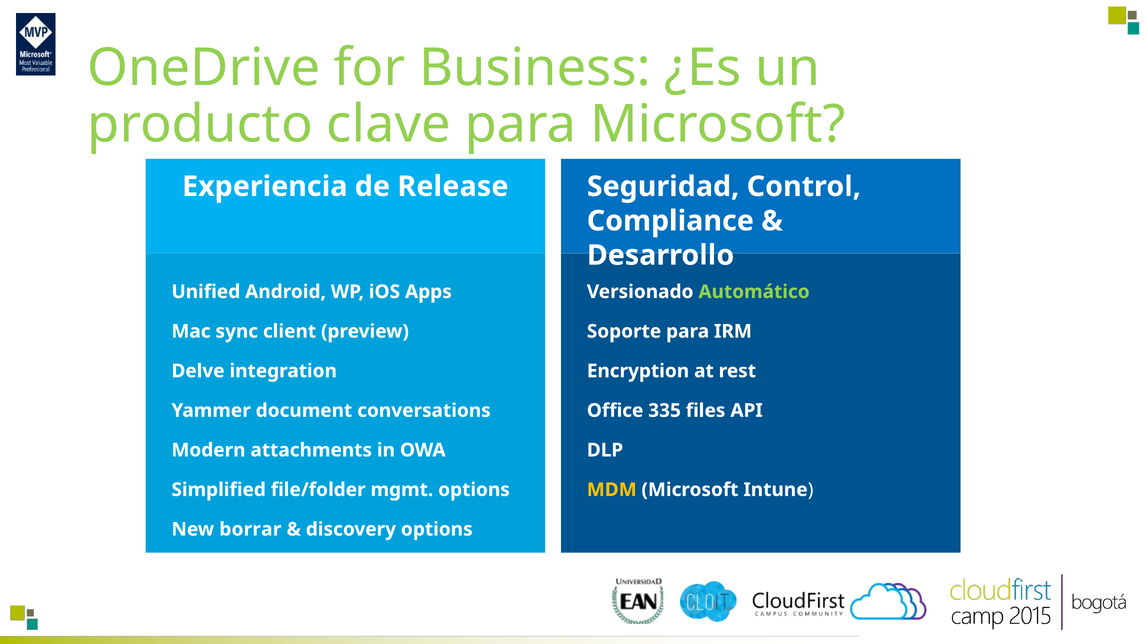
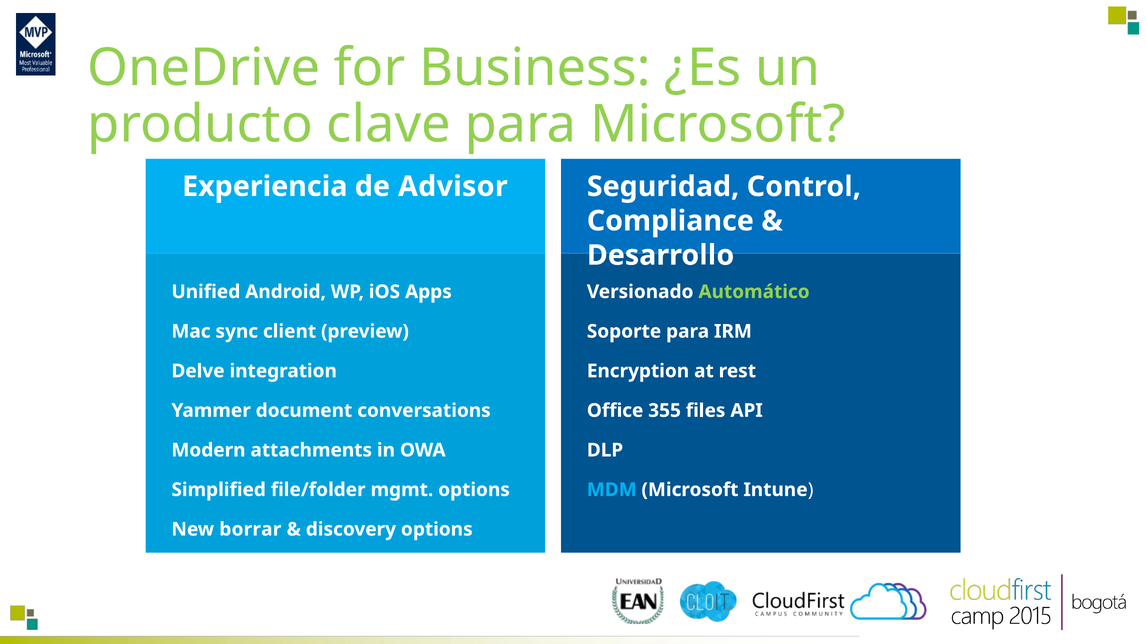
Release: Release -> Advisor
335: 335 -> 355
MDM colour: yellow -> light blue
